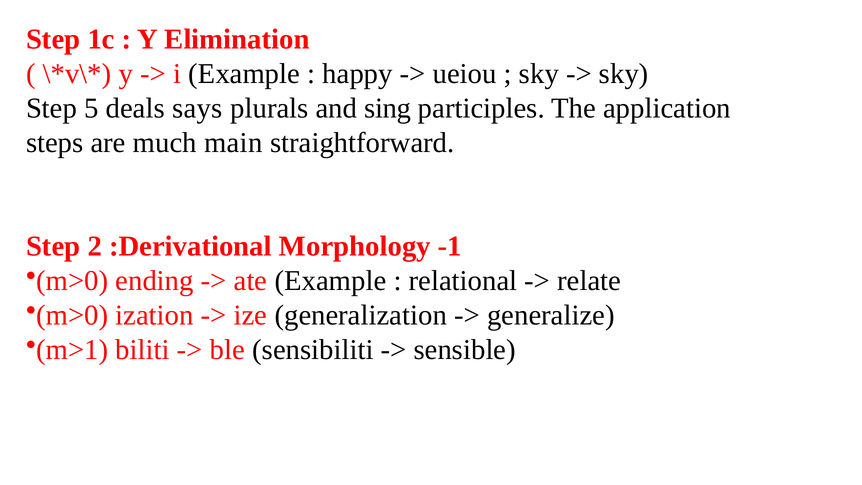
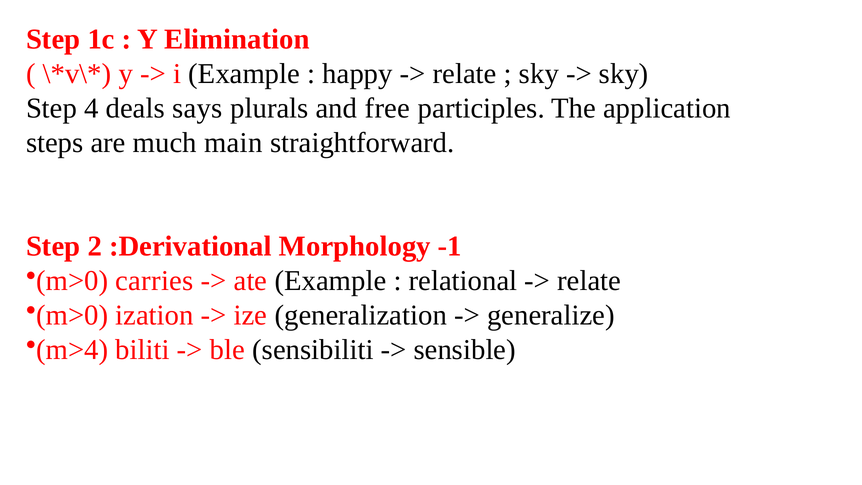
ueiou at (465, 74): ueiou -> relate
5: 5 -> 4
sing: sing -> free
ending: ending -> carries
m>1: m>1 -> m>4
